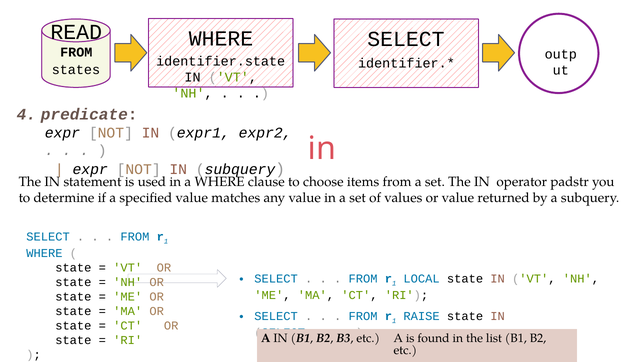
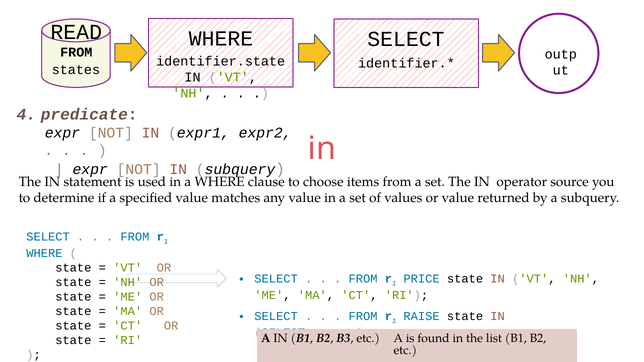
padstr: padstr -> source
LOCAL: LOCAL -> PRICE
